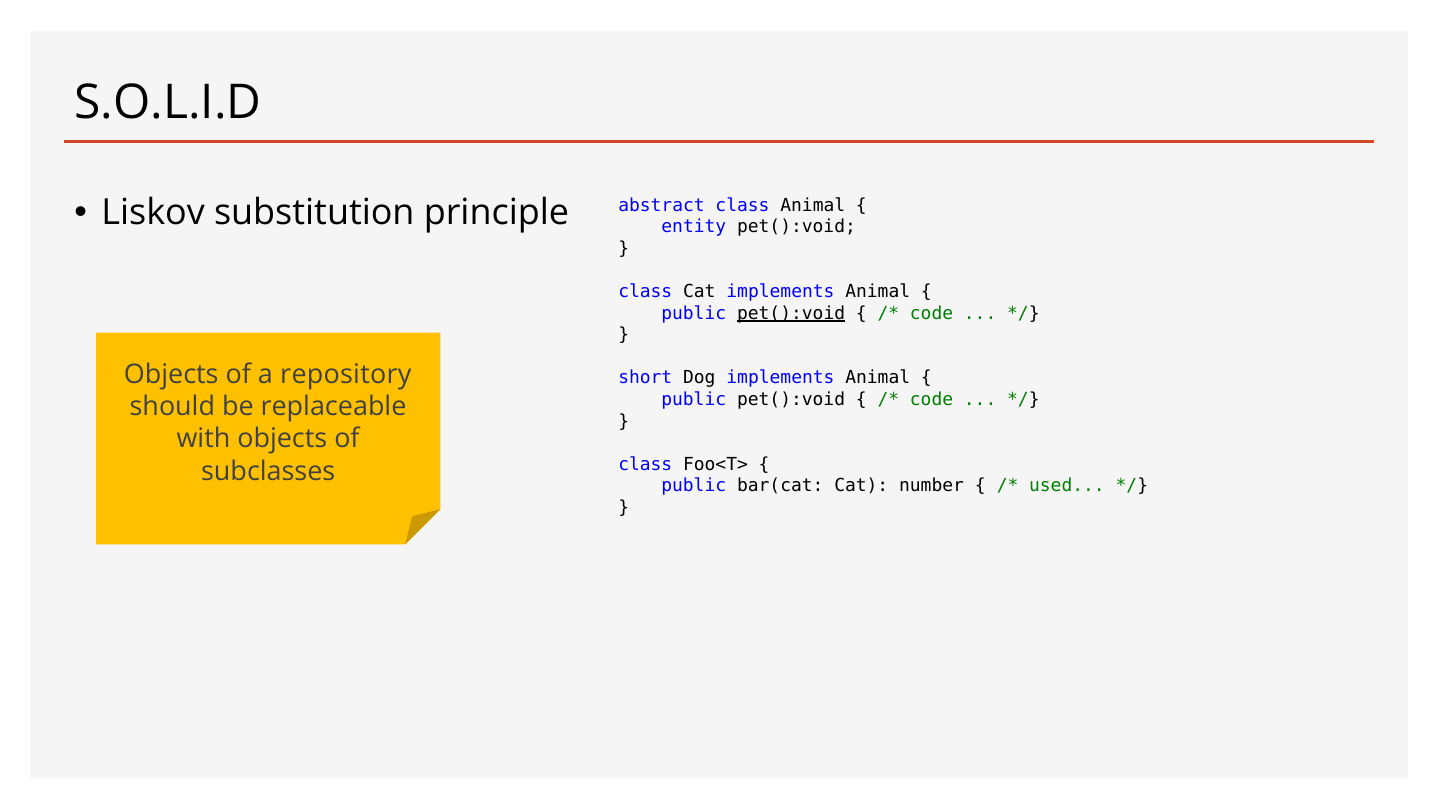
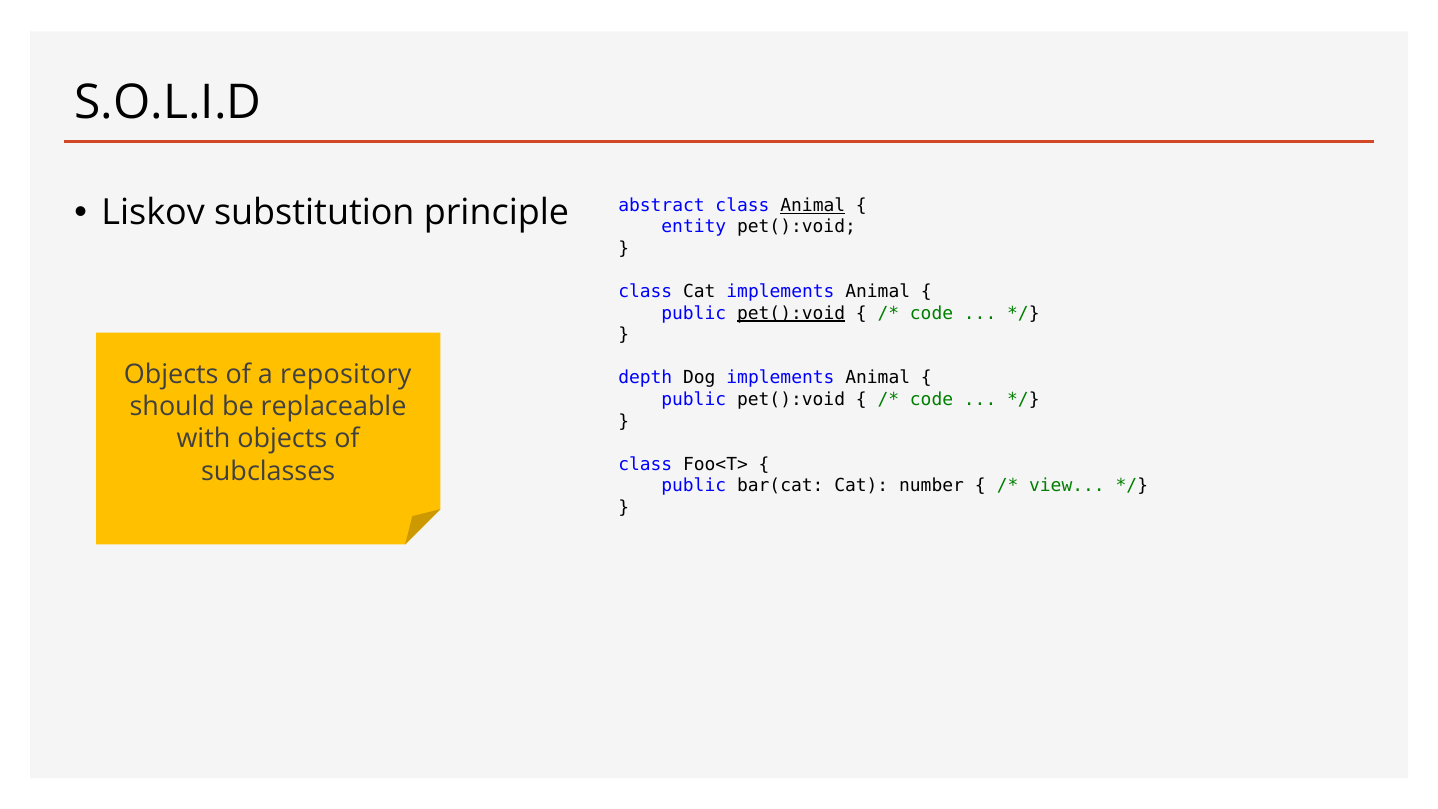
Animal at (813, 205) underline: none -> present
short: short -> depth
used: used -> view
